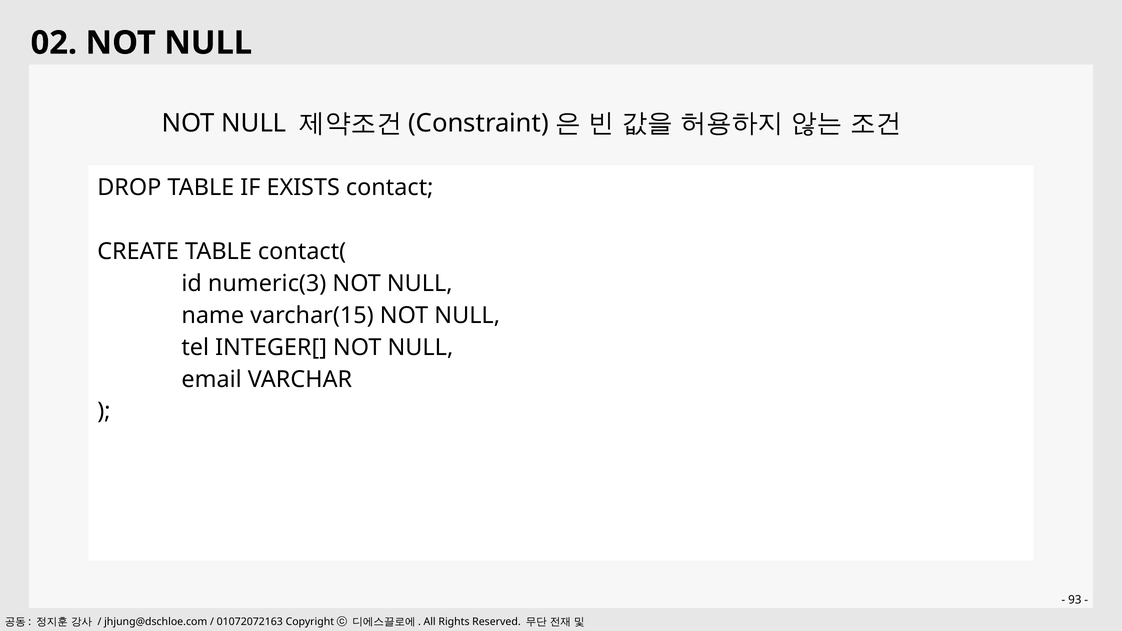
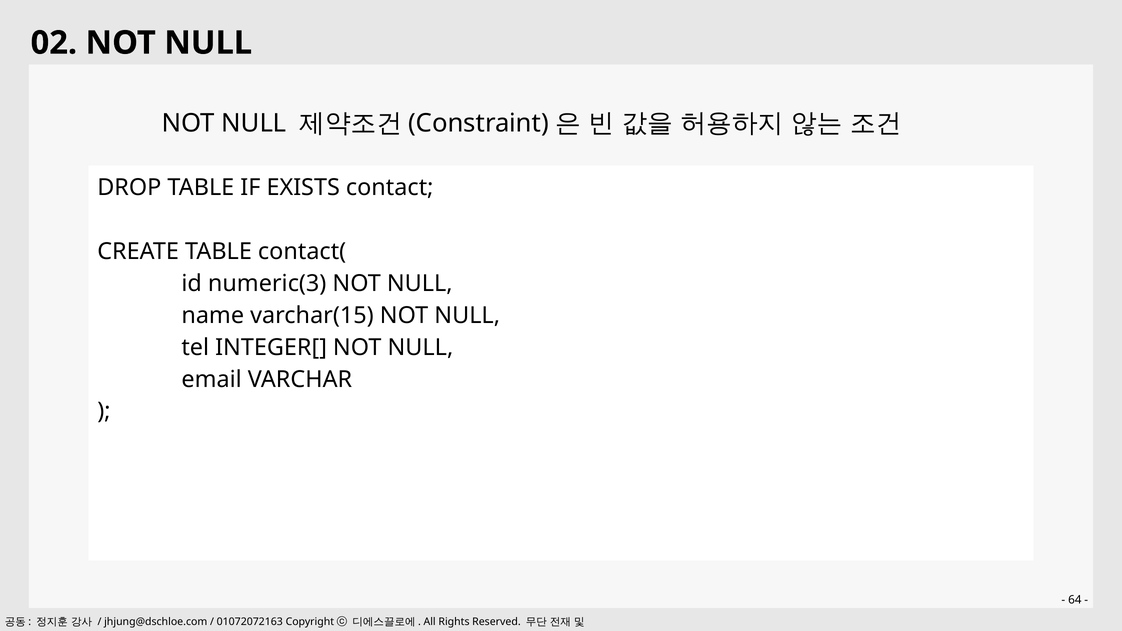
93: 93 -> 64
